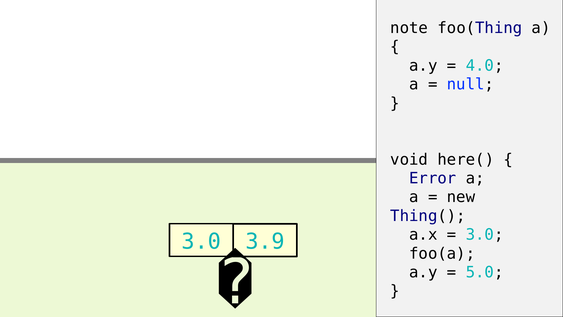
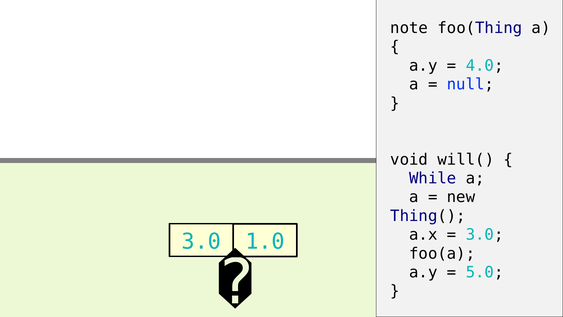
here(: here( -> will(
Error: Error -> While
3.9: 3.9 -> 1.0
